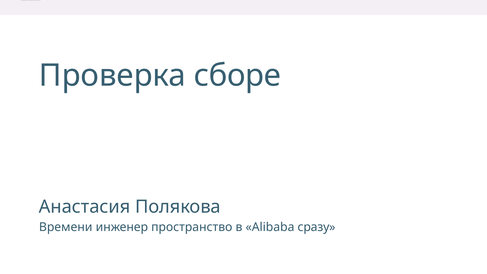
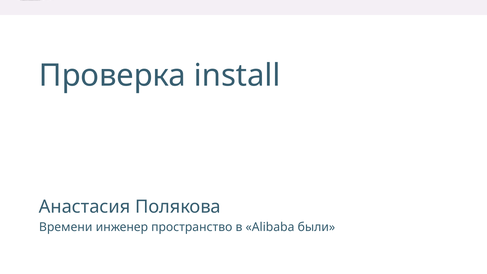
сборе: сборе -> install
сразу: сразу -> были
